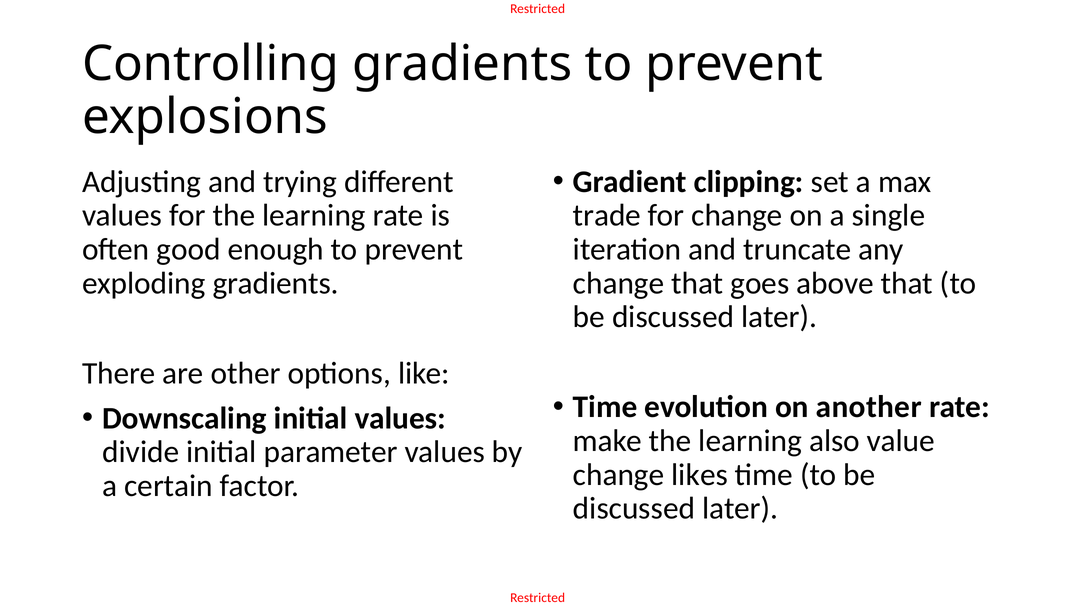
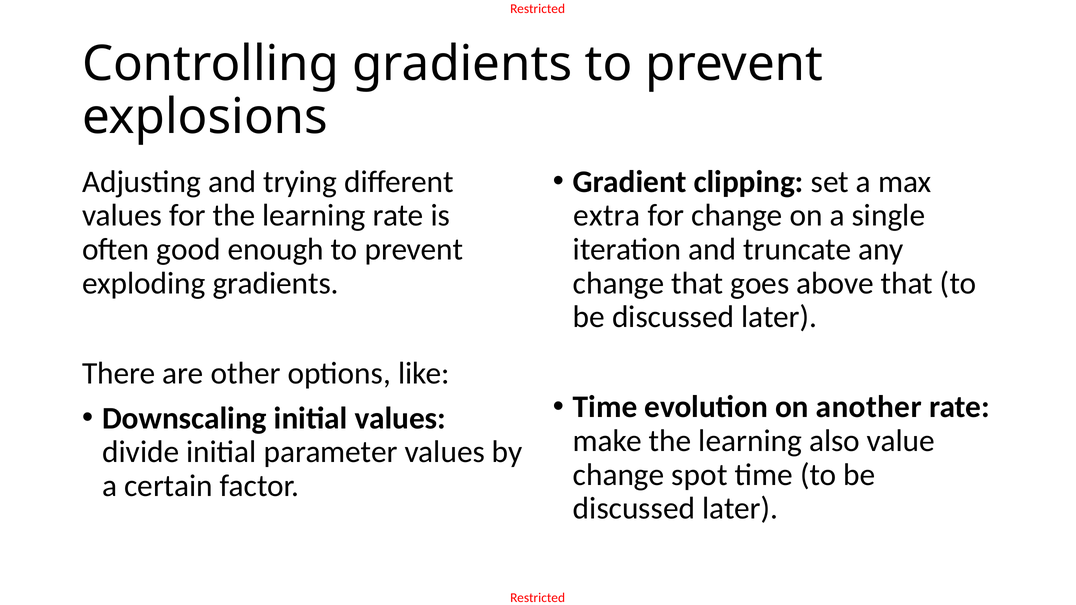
trade: trade -> extra
likes: likes -> spot
